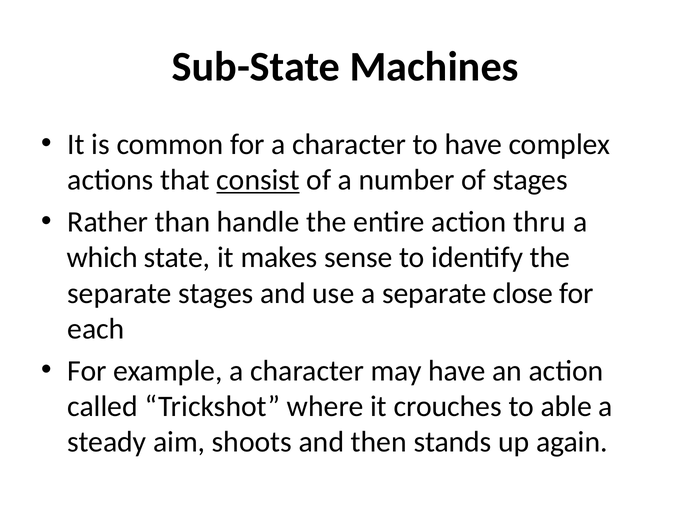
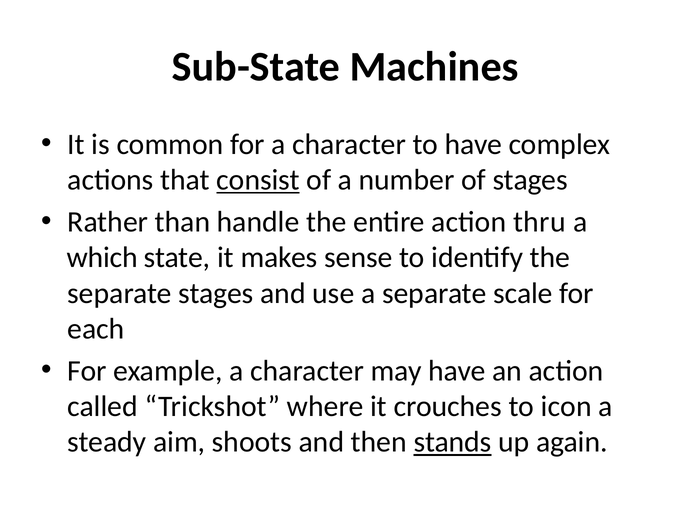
close: close -> scale
able: able -> icon
stands underline: none -> present
